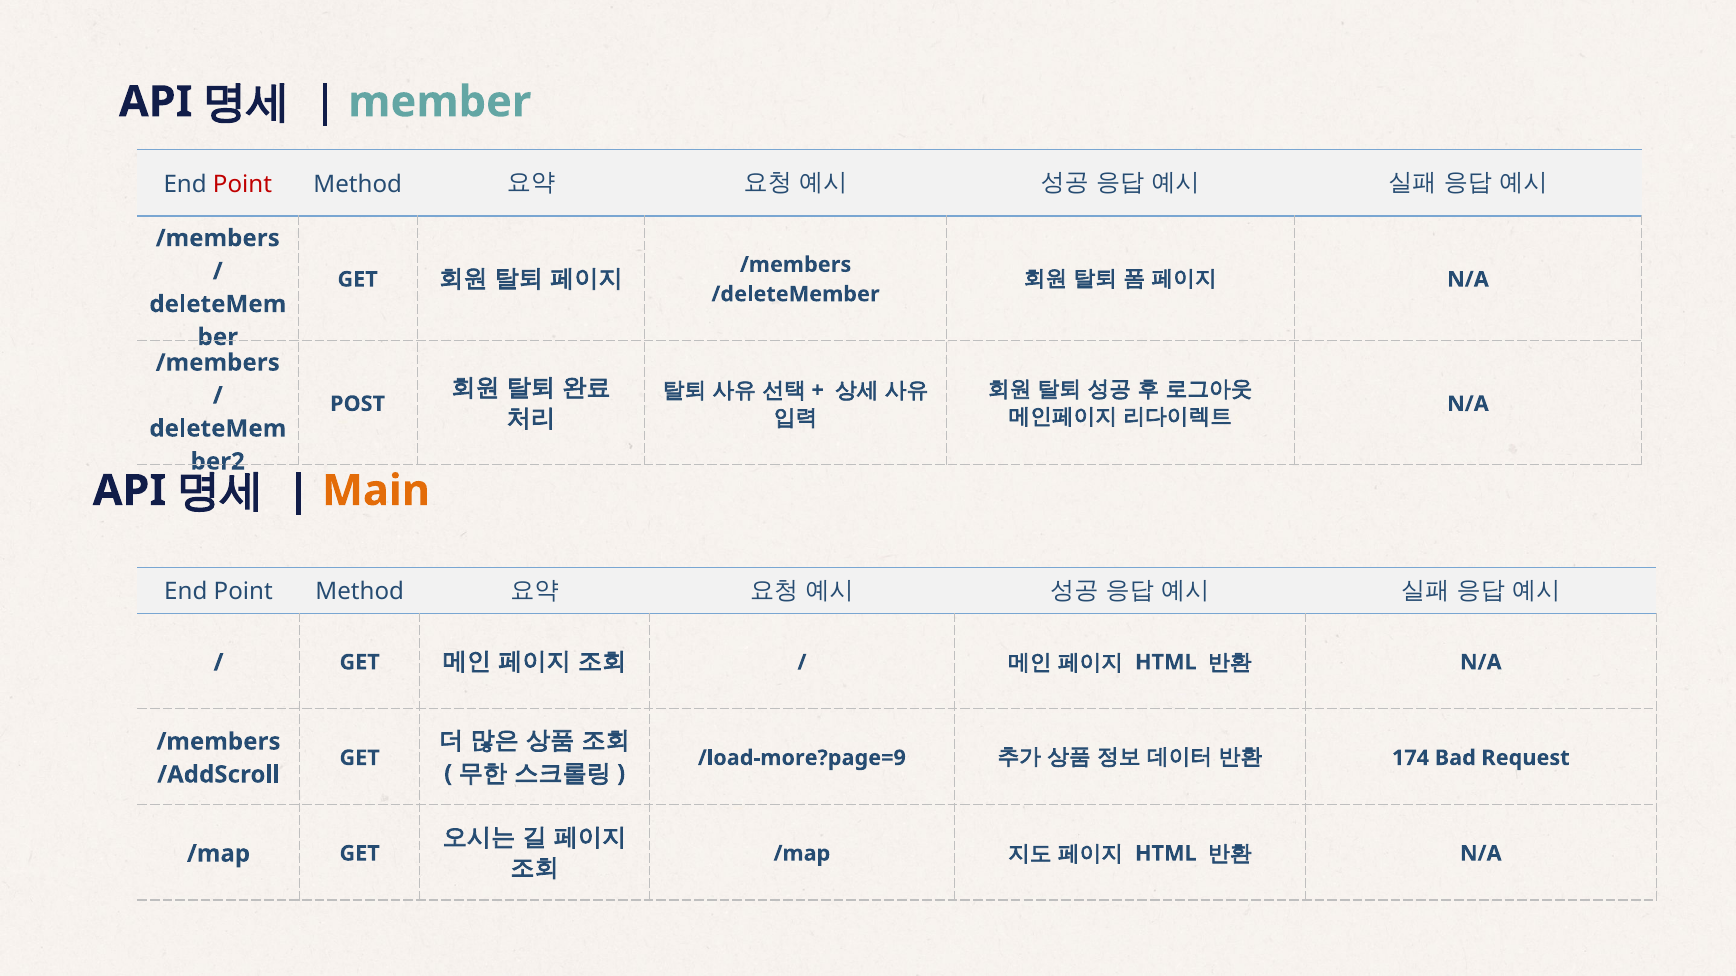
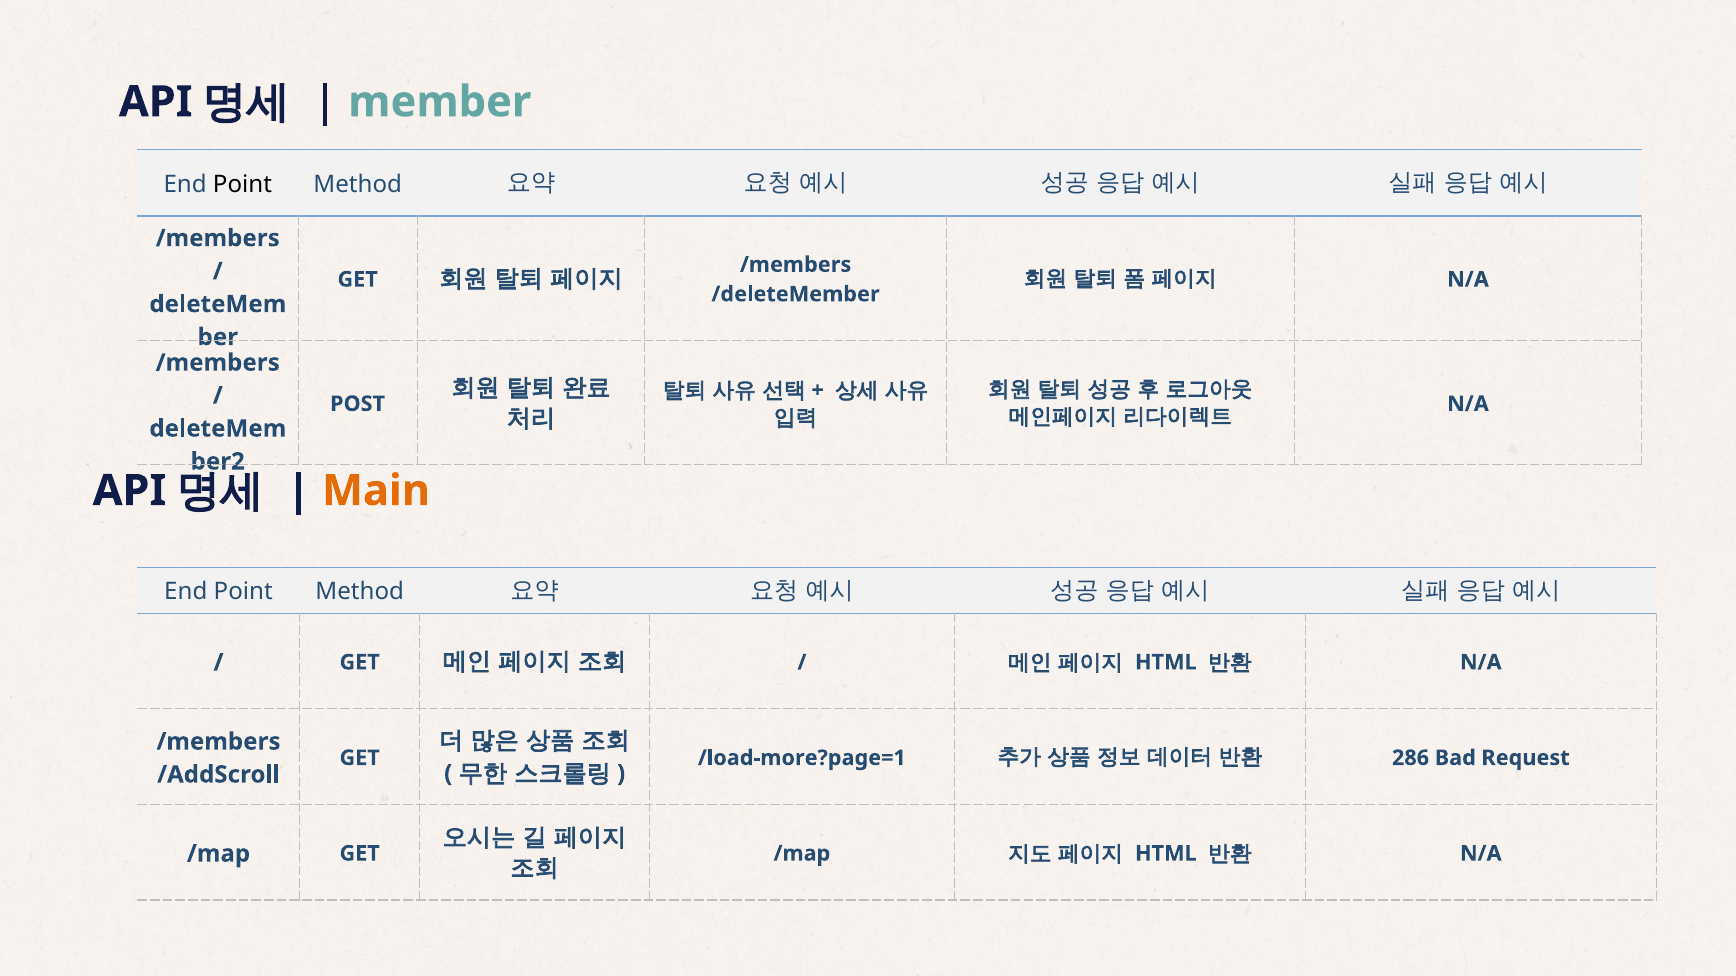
Point at (243, 184) colour: red -> black
/load-more?page=9: /load-more?page=9 -> /load-more?page=1
174: 174 -> 286
